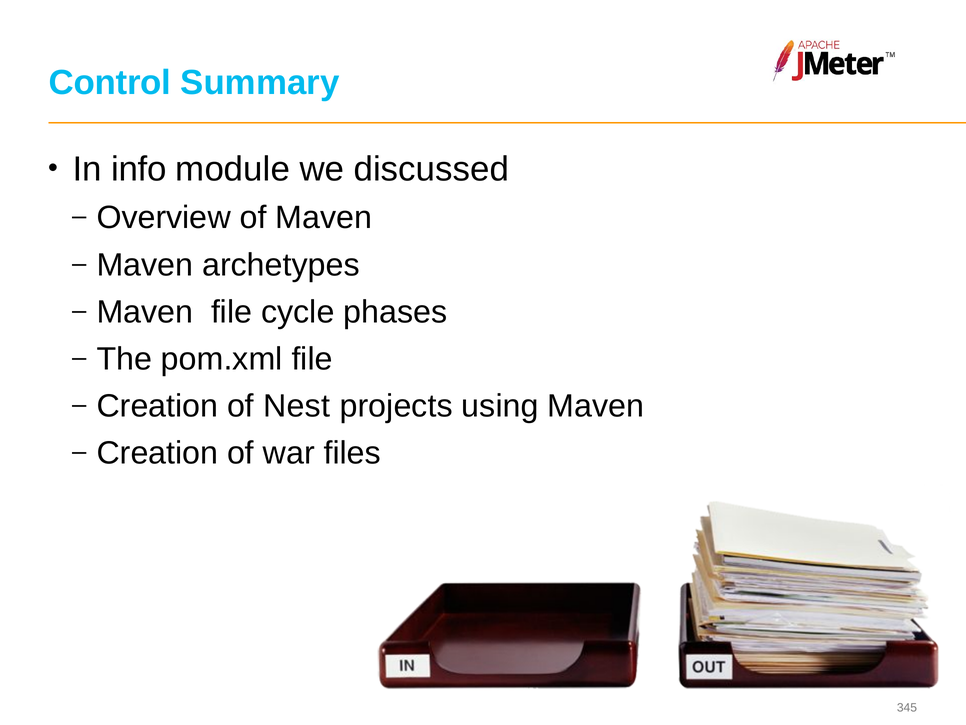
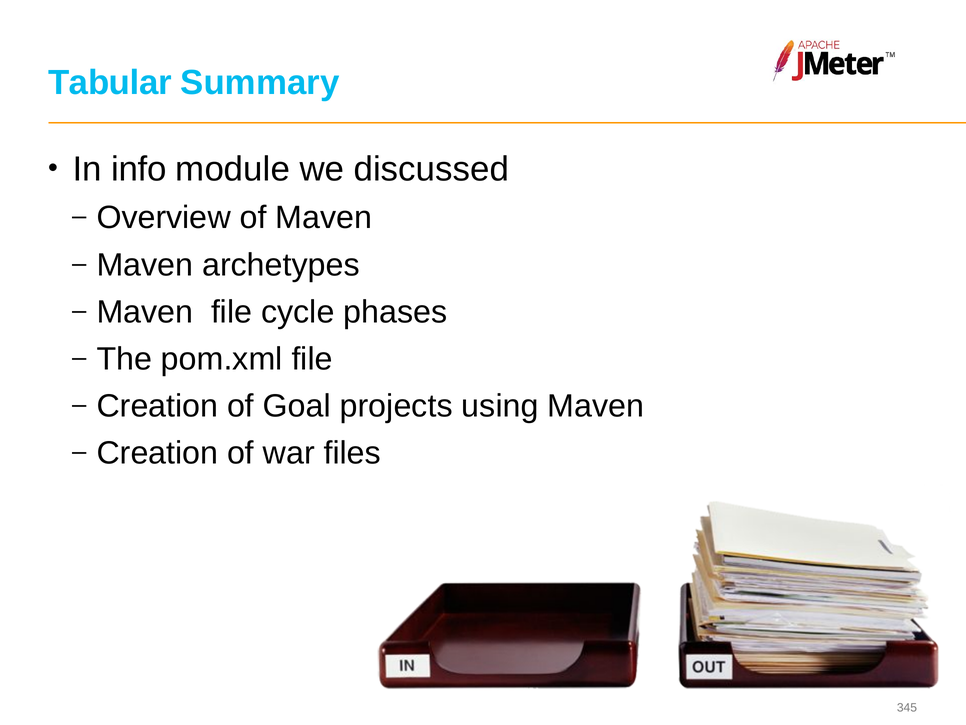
Control: Control -> Tabular
Nest: Nest -> Goal
